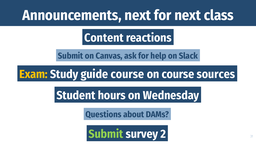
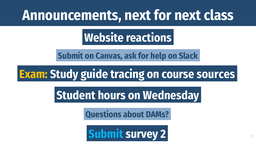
Content: Content -> Website
guide course: course -> tracing
Submit at (106, 134) colour: light green -> light blue
